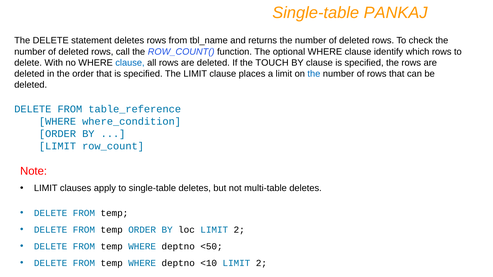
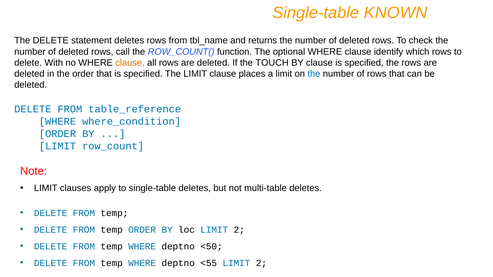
PANKAJ: PANKAJ -> KNOWN
clause at (130, 63) colour: blue -> orange
<10: <10 -> <55
